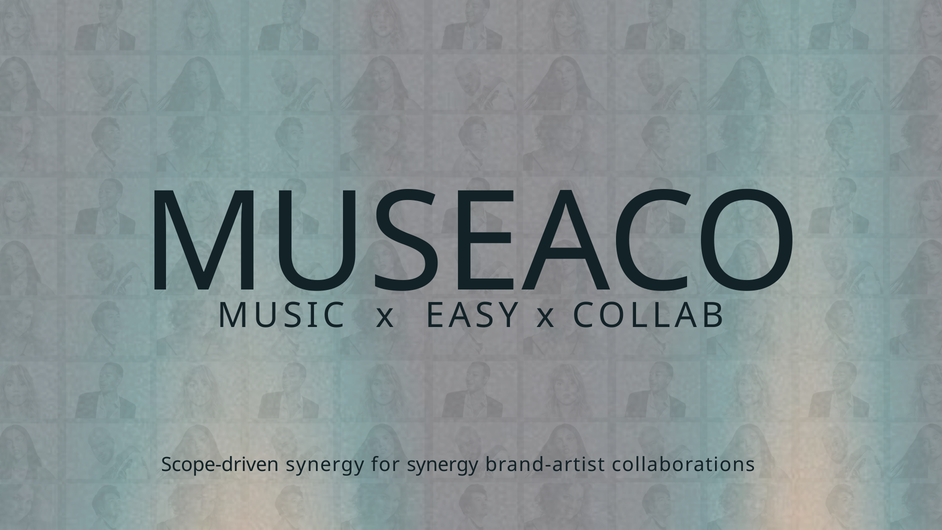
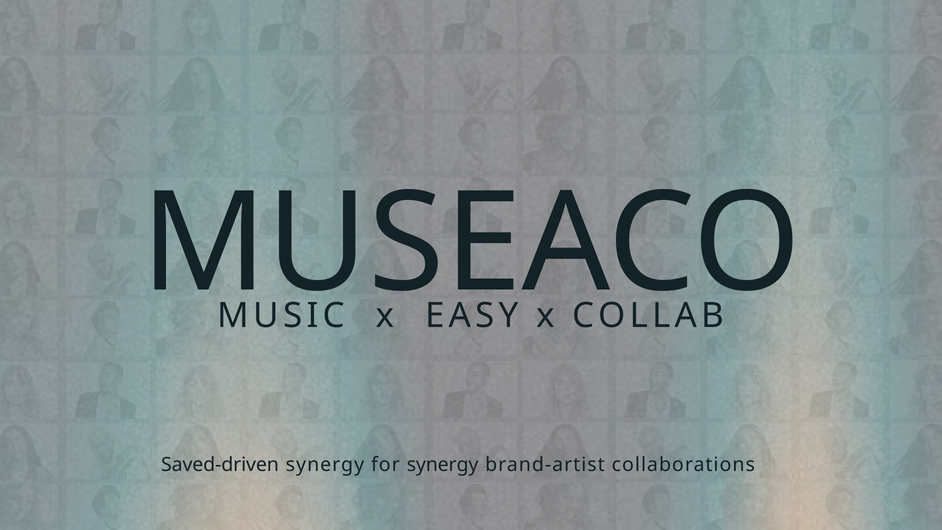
Scope-driven: Scope-driven -> Saved-driven
